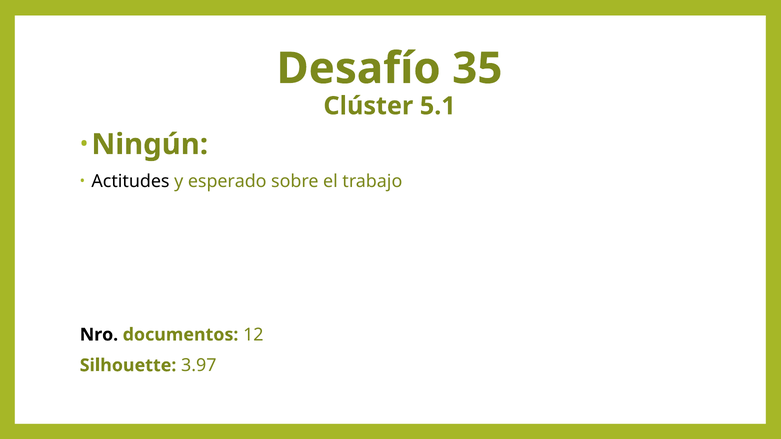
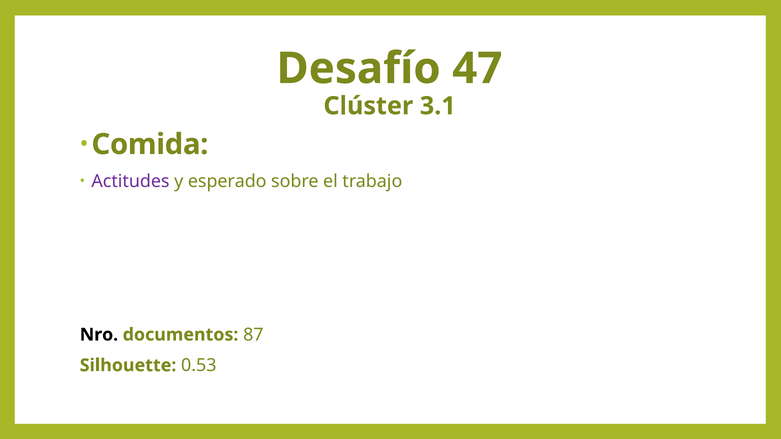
35: 35 -> 47
5.1: 5.1 -> 3.1
Ningún: Ningún -> Comida
Actitudes colour: black -> purple
12: 12 -> 87
3.97: 3.97 -> 0.53
